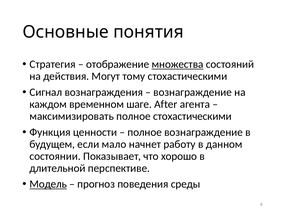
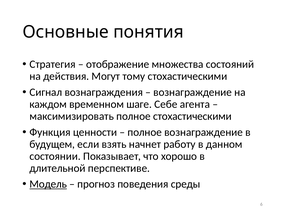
множества underline: present -> none
After: After -> Себе
мало: мало -> взять
